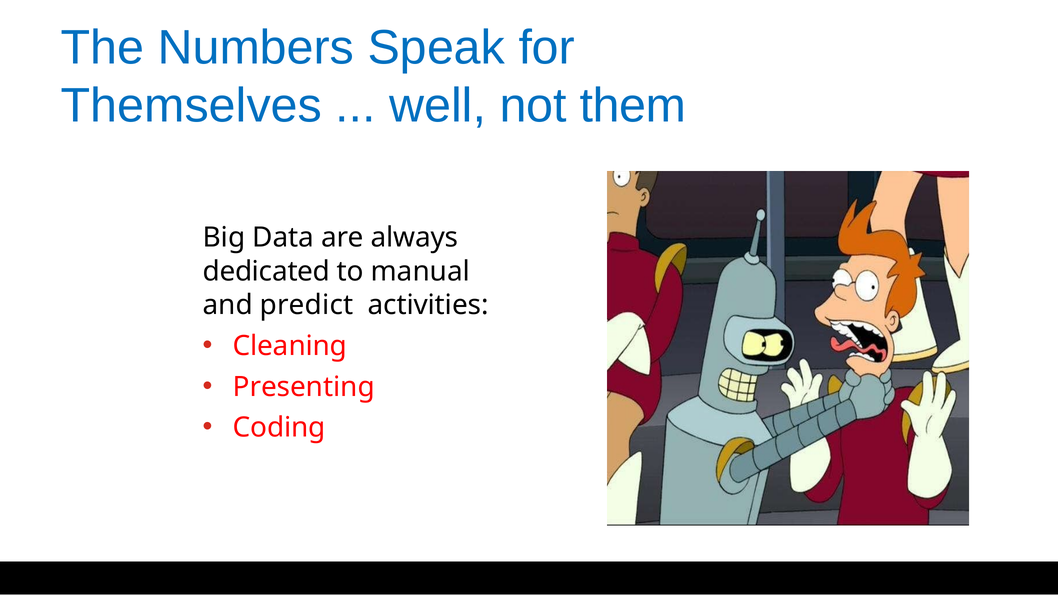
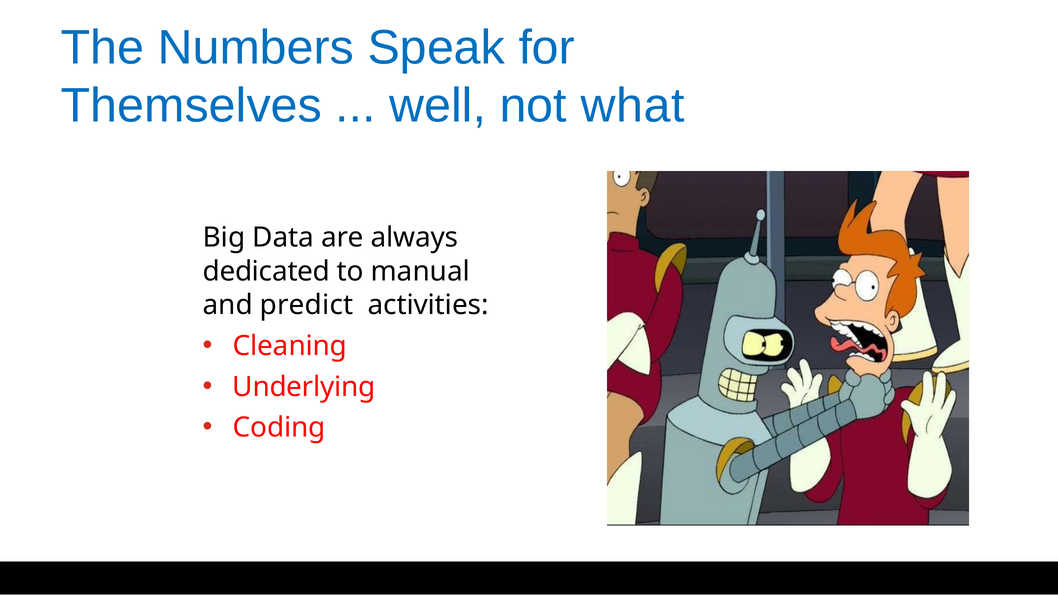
them: them -> what
Presenting: Presenting -> Underlying
